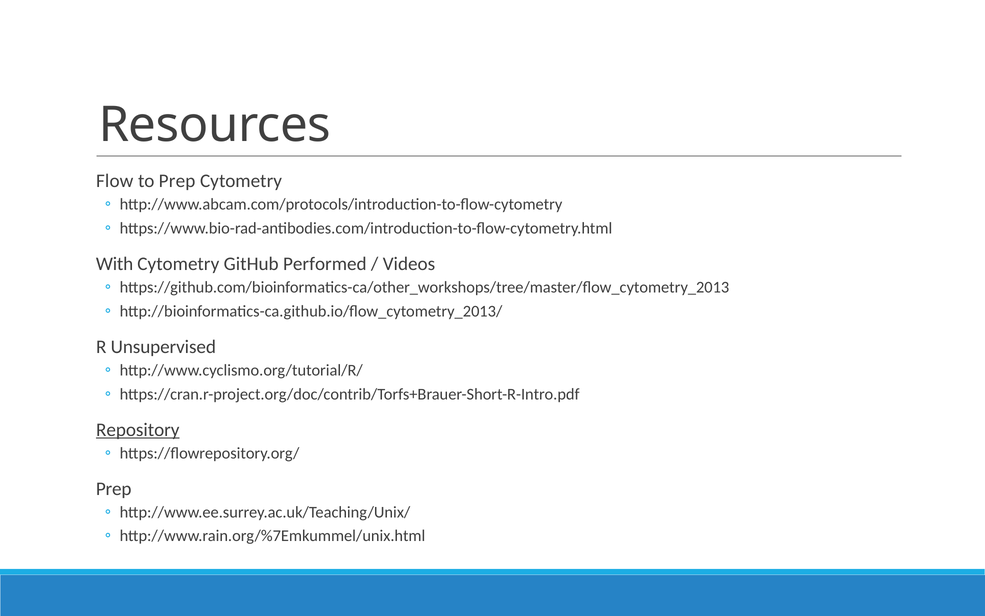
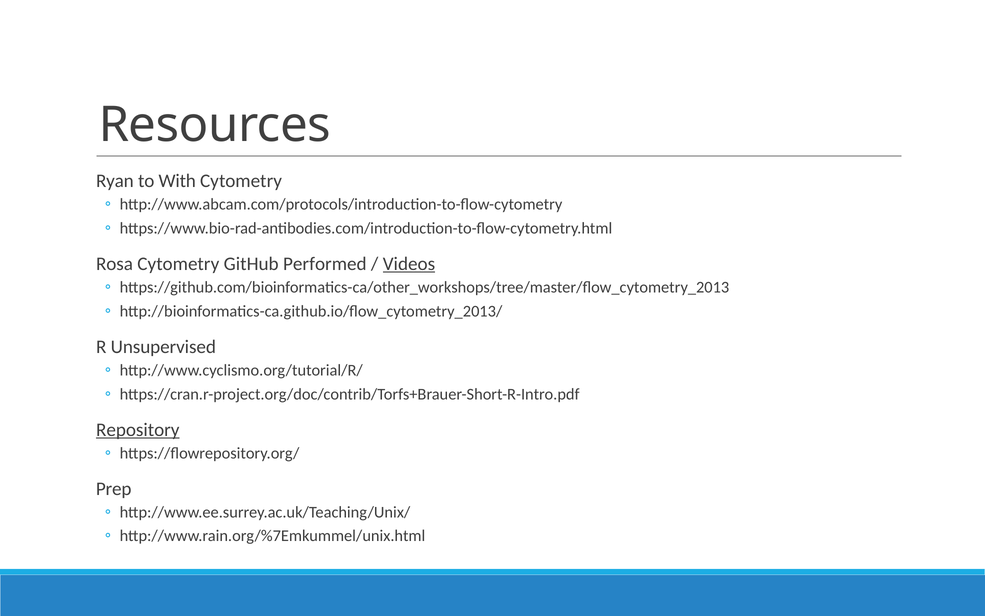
Flow: Flow -> Ryan
to Prep: Prep -> With
With: With -> Rosa
Videos underline: none -> present
